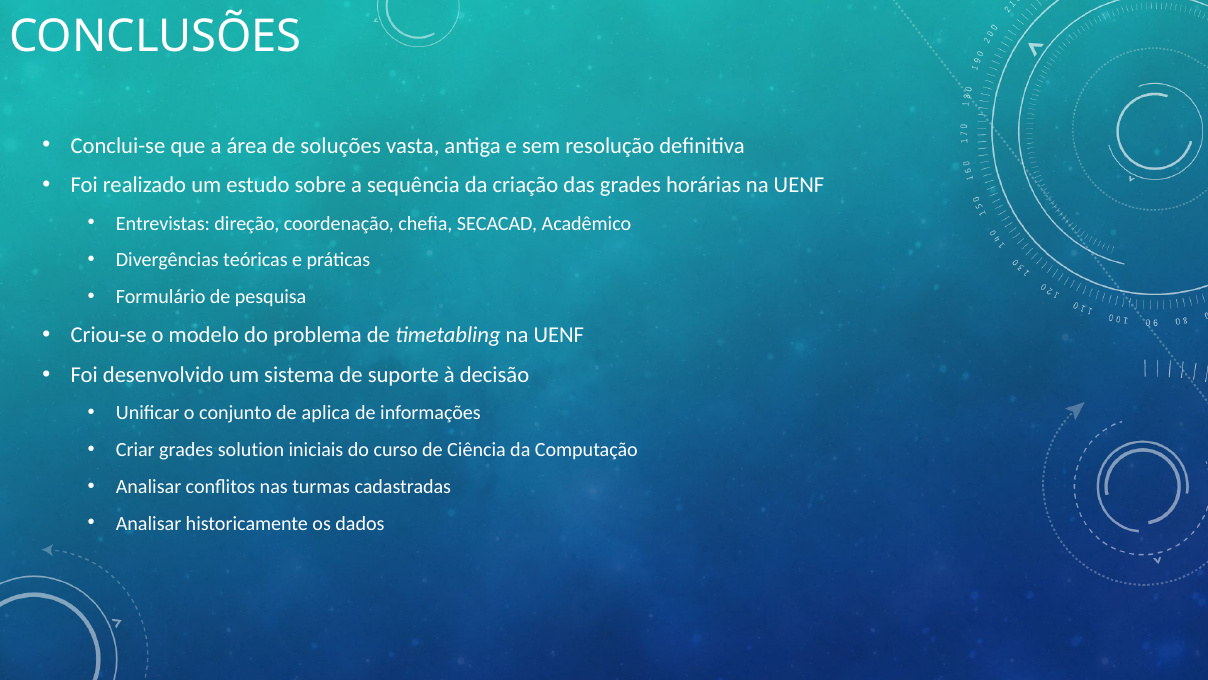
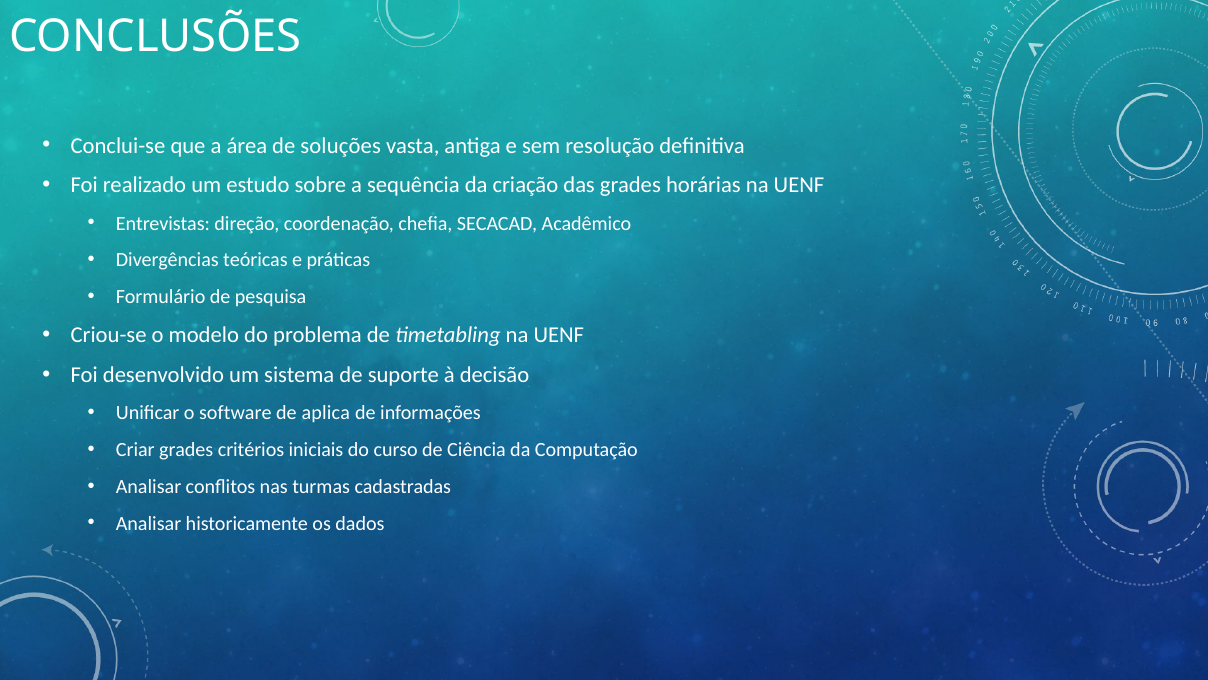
conjunto: conjunto -> software
solution: solution -> critérios
